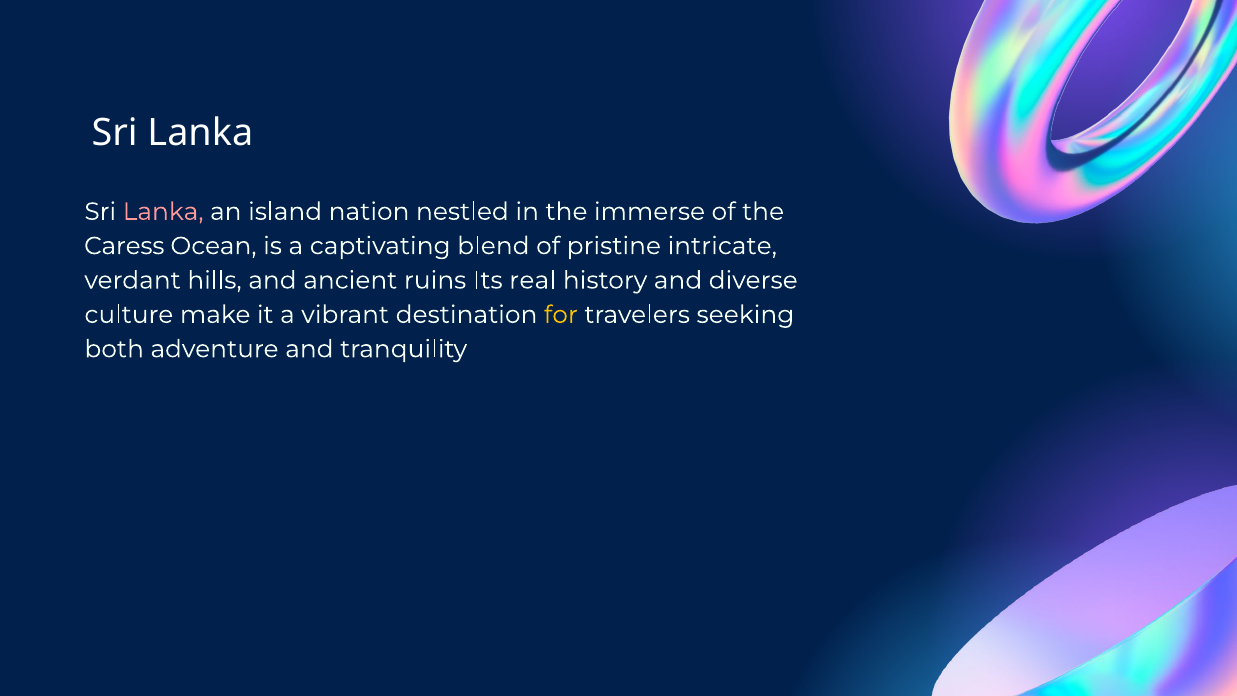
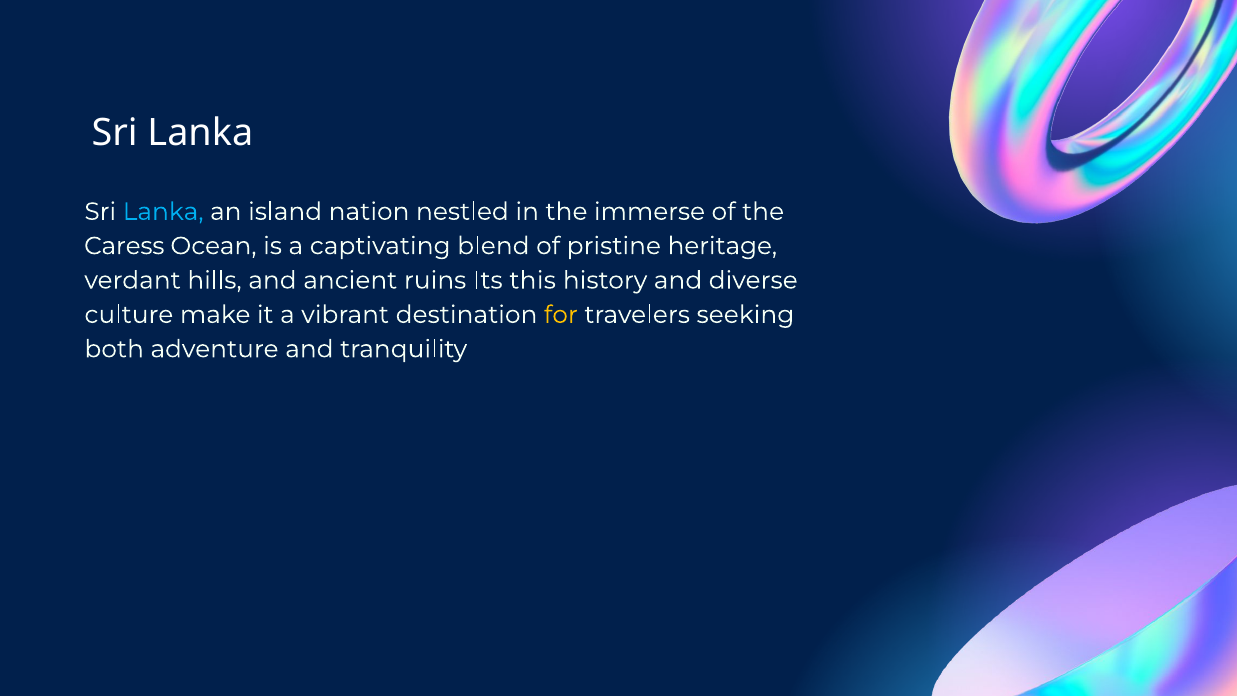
Lanka at (163, 212) colour: pink -> light blue
intricate: intricate -> heritage
real: real -> this
